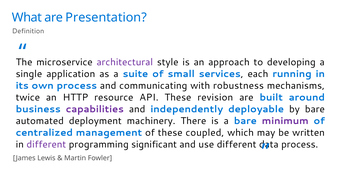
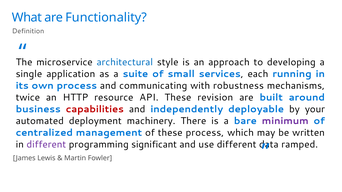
Presentation: Presentation -> Functionality
architectural colour: purple -> blue
capabilities colour: purple -> red
by bare: bare -> your
these coupled: coupled -> process
data process: process -> ramped
